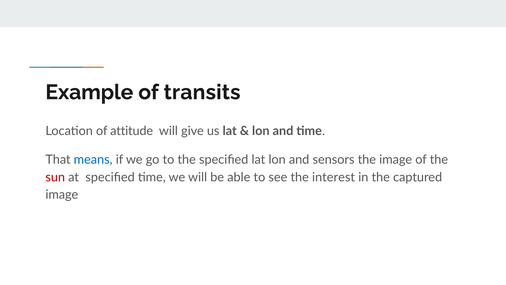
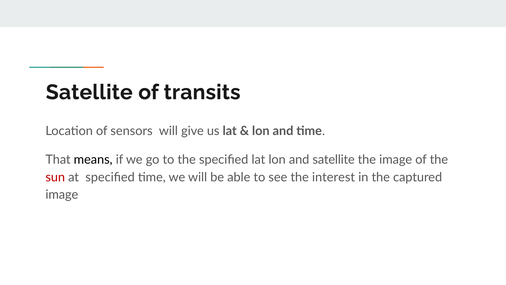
Example at (89, 92): Example -> Satellite
attitude: attitude -> sensors
means colour: blue -> black
and sensors: sensors -> satellite
